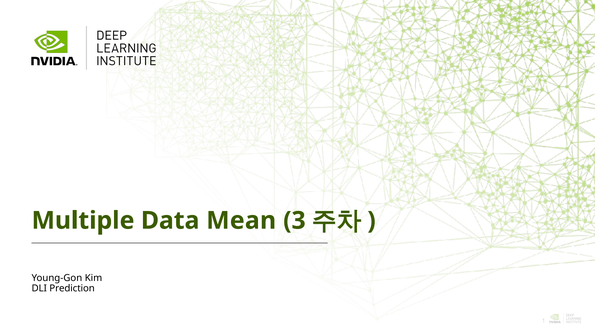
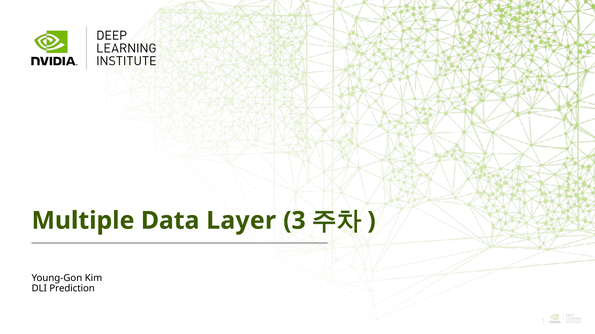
Mean: Mean -> Layer
